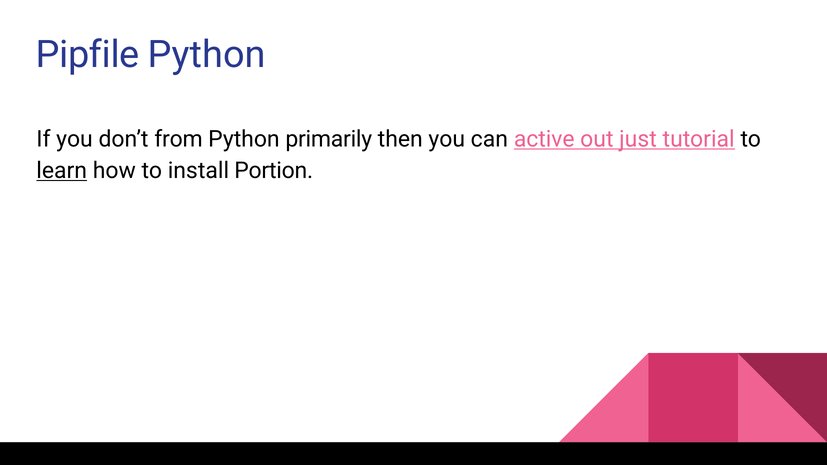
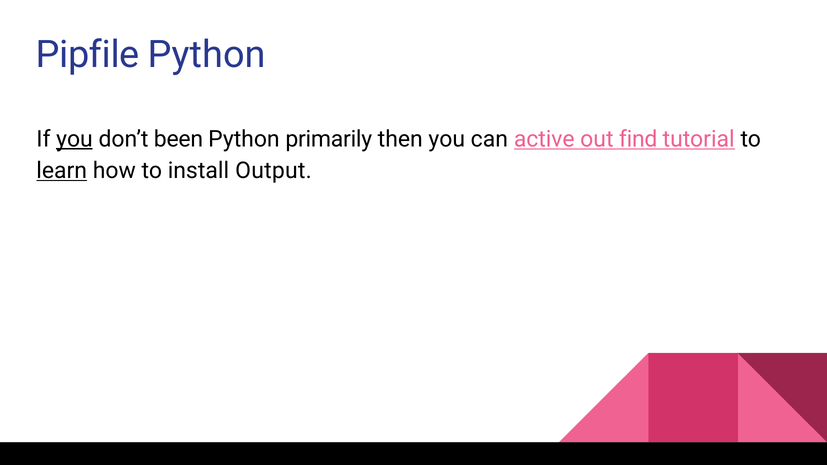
you at (75, 139) underline: none -> present
from: from -> been
just: just -> find
Portion: Portion -> Output
